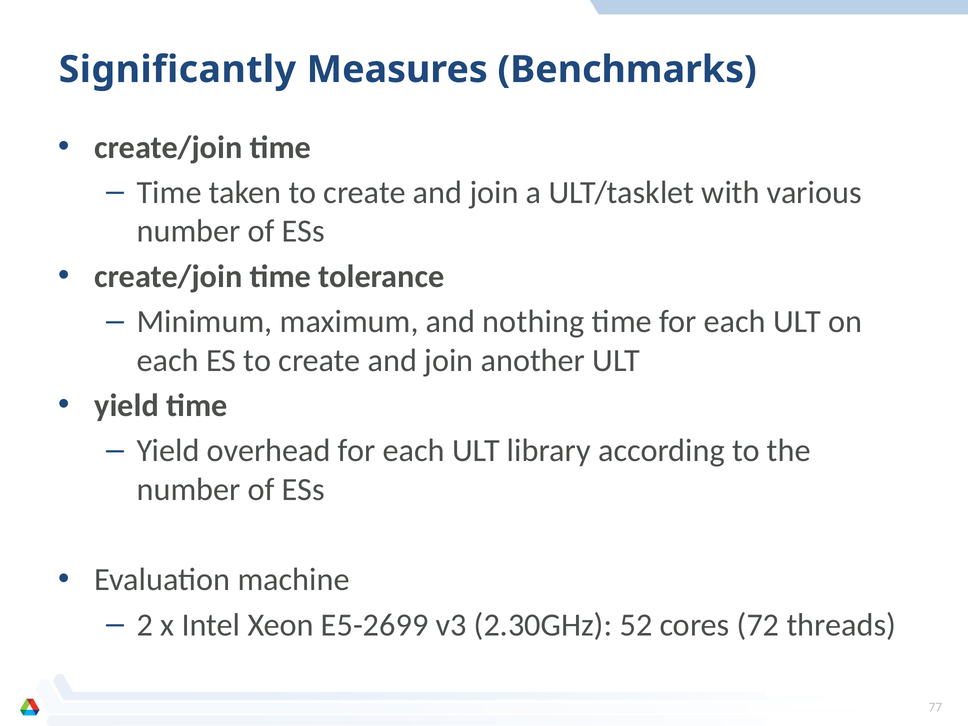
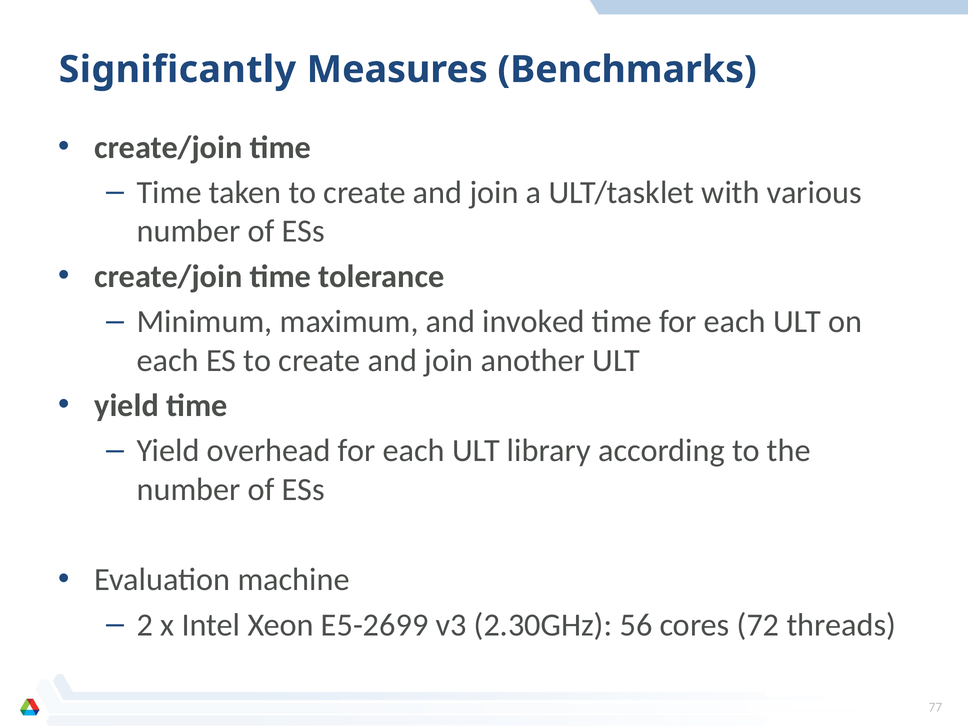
nothing: nothing -> invoked
52: 52 -> 56
